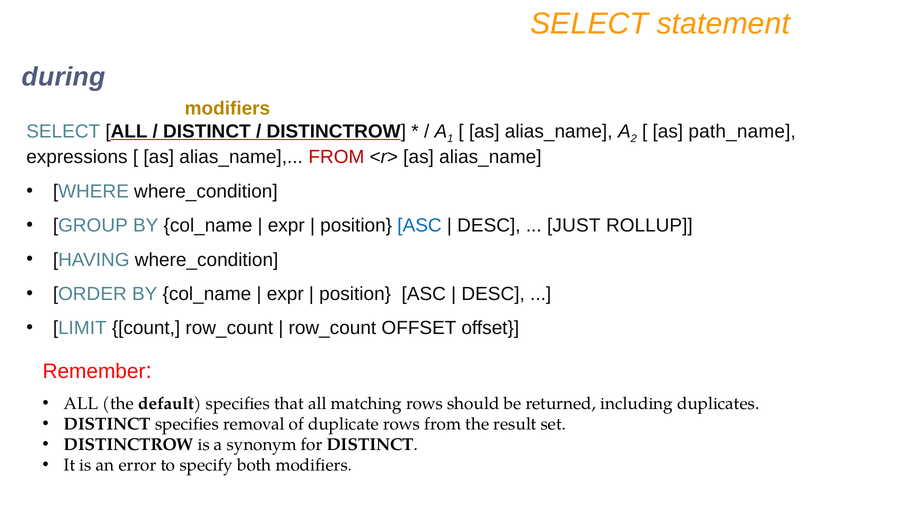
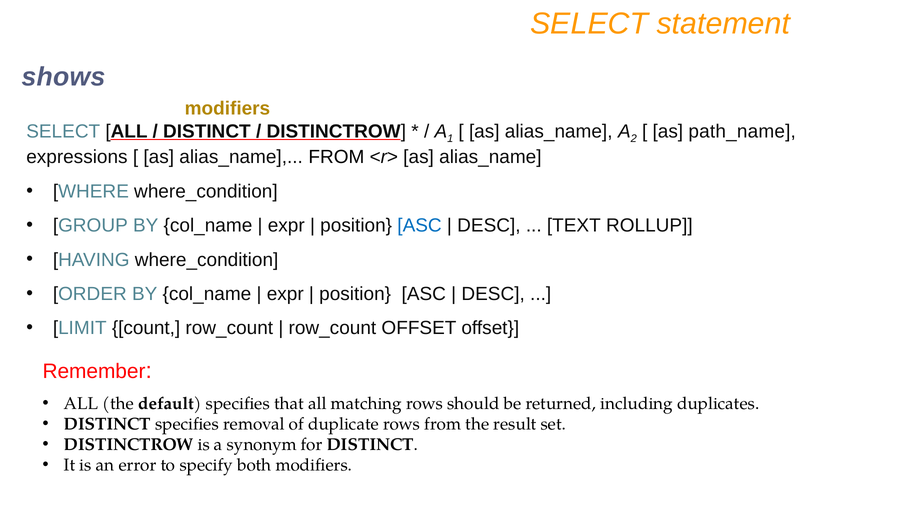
during: during -> shows
FROM at (336, 157) colour: red -> black
JUST: JUST -> TEXT
